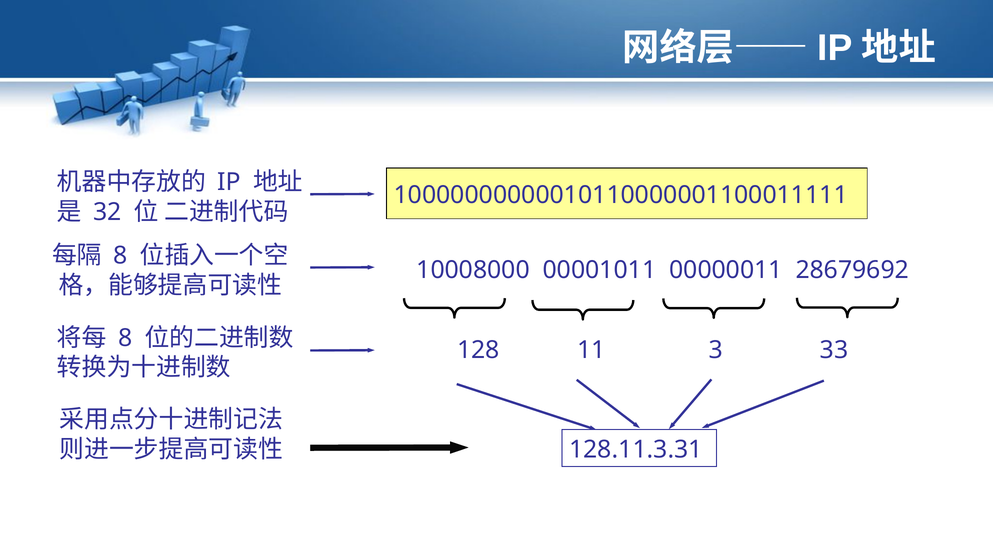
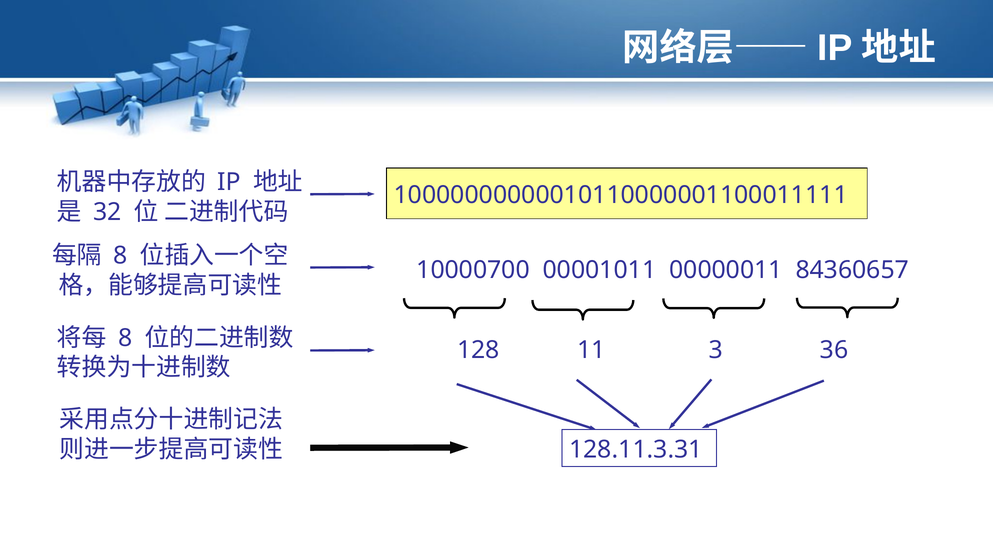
10008000: 10008000 -> 10000700
28679692: 28679692 -> 84360657
33: 33 -> 36
